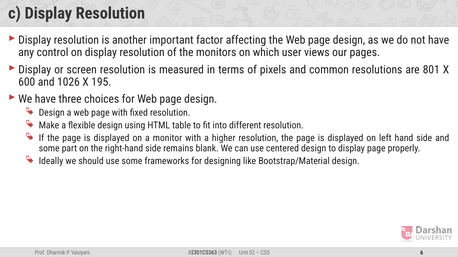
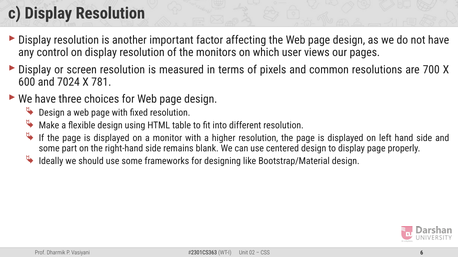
801: 801 -> 700
1026: 1026 -> 7024
195: 195 -> 781
